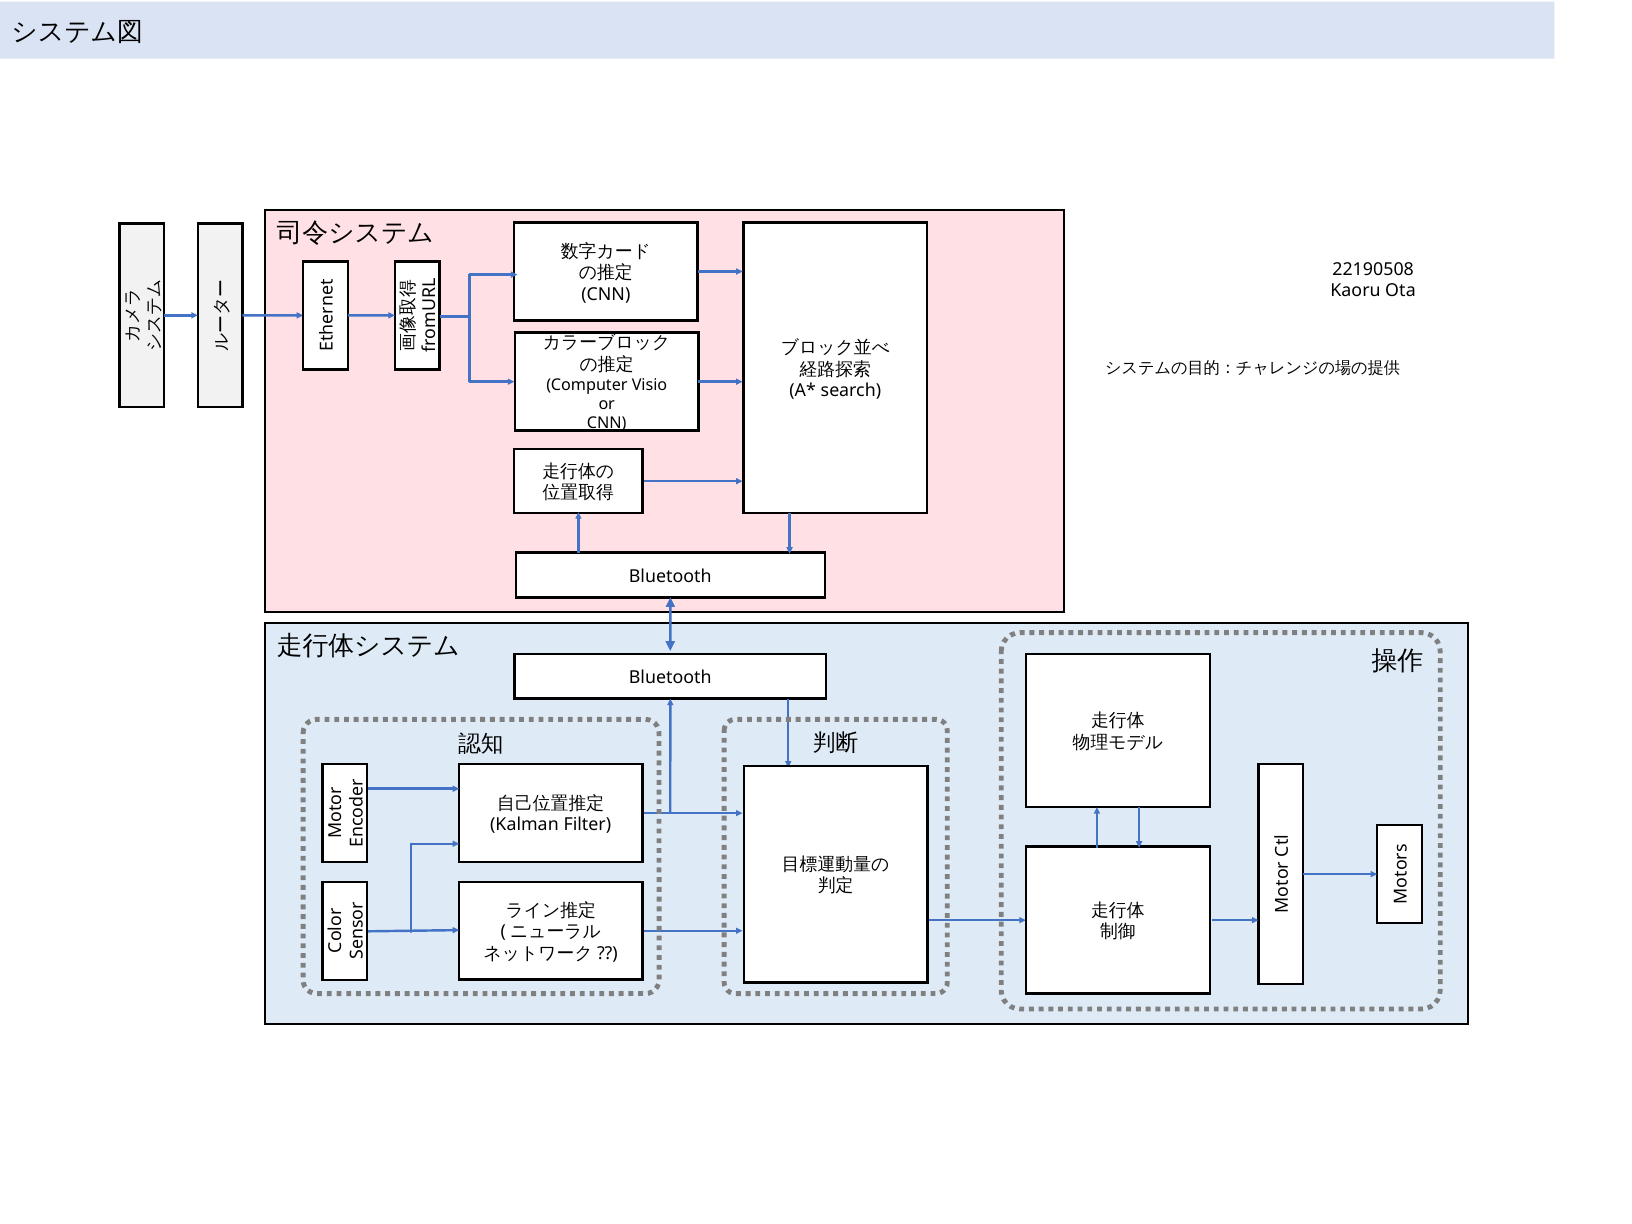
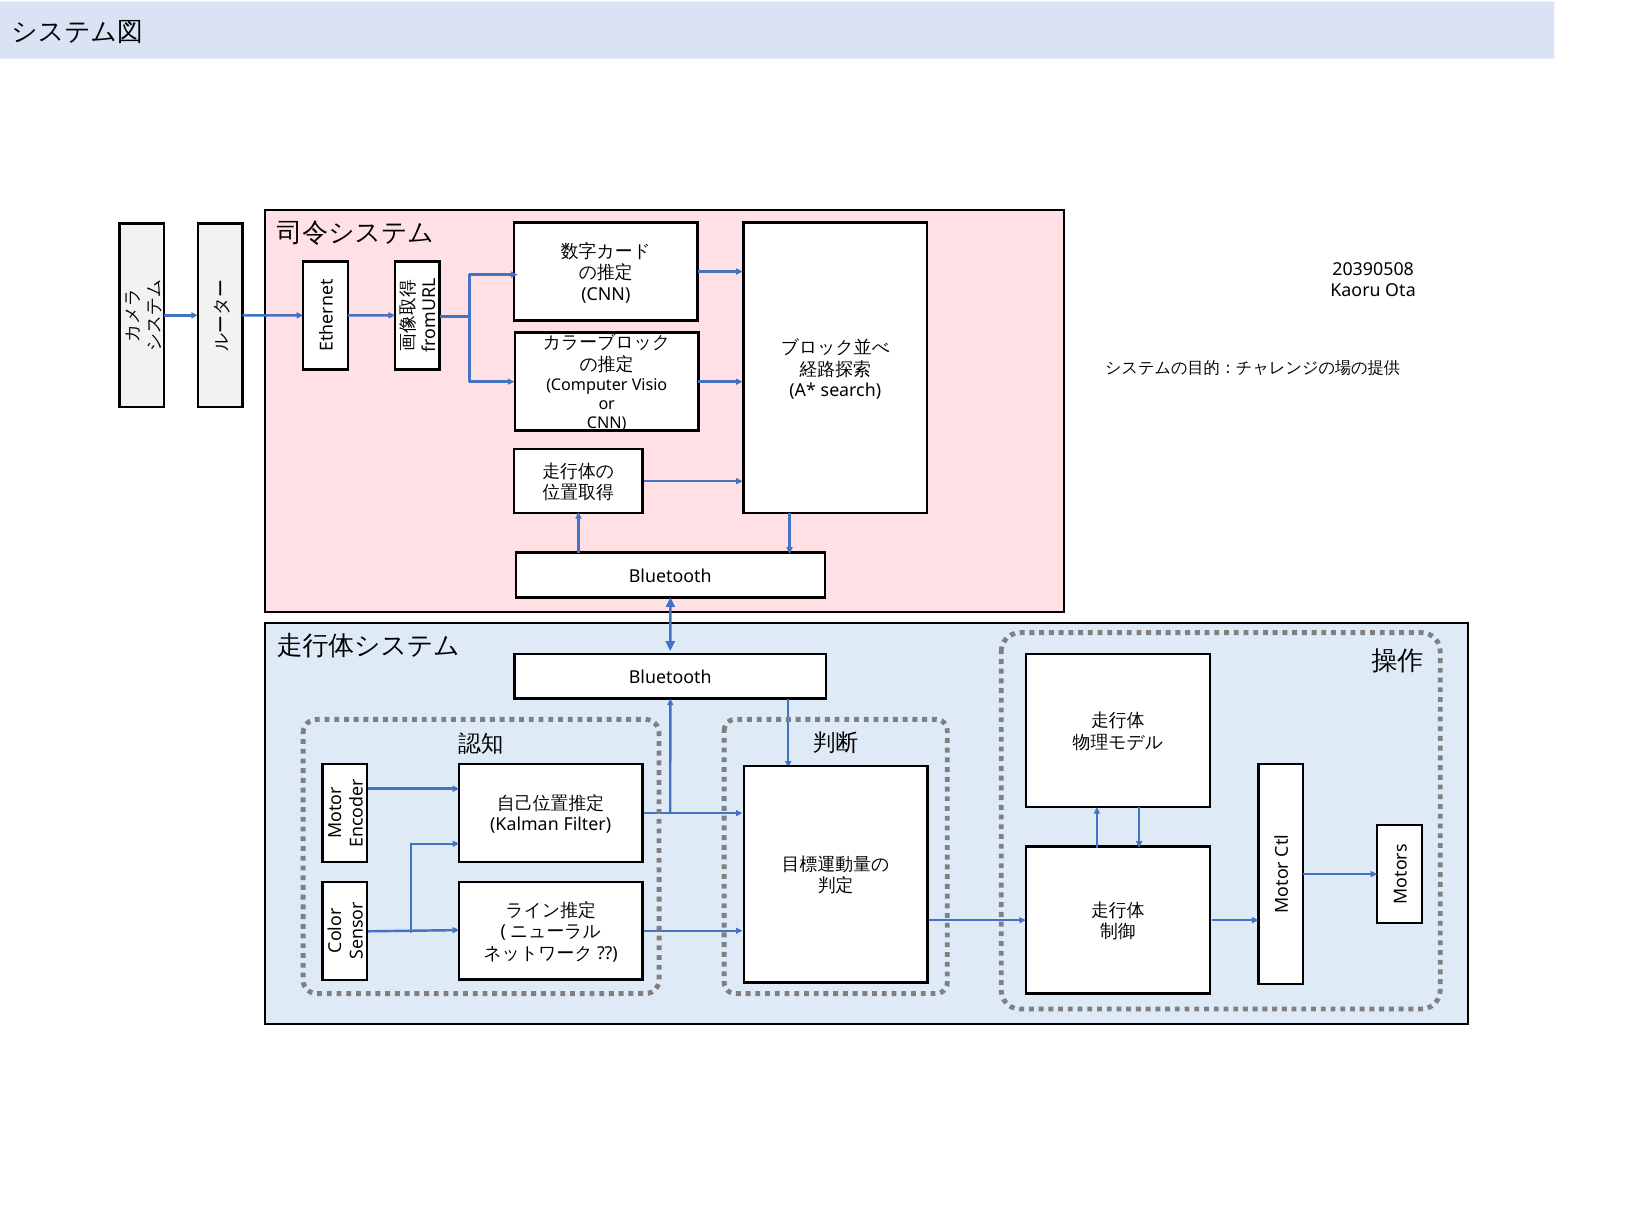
22190508: 22190508 -> 20390508
